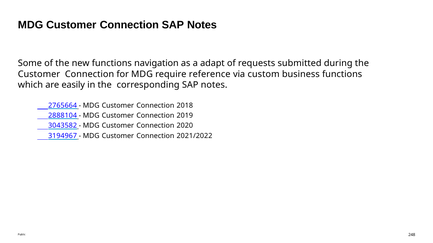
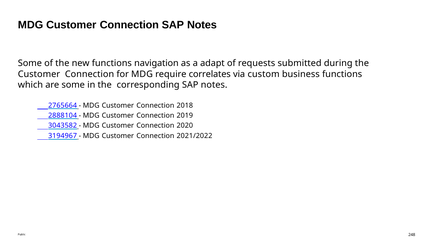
reference: reference -> correlates
are easily: easily -> some
